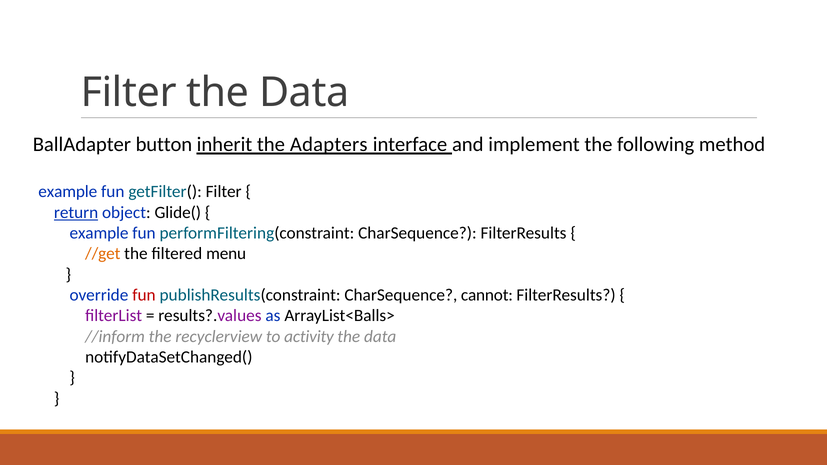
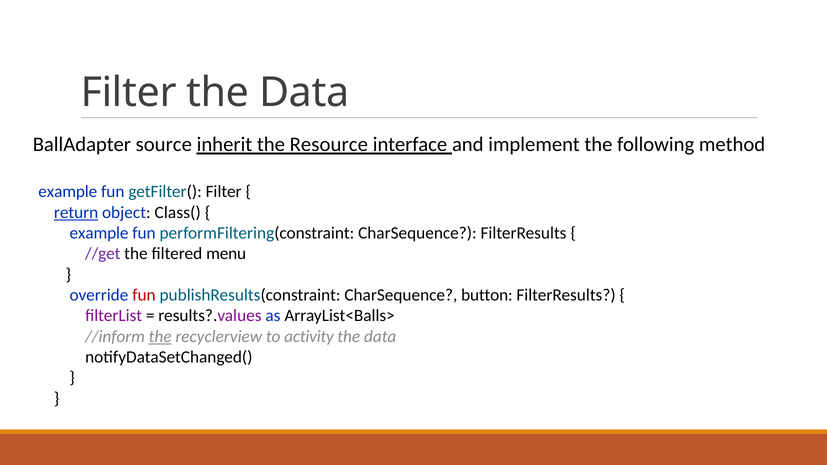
button: button -> source
Adapters: Adapters -> Resource
Glide(: Glide( -> Class(
//get colour: orange -> purple
cannot: cannot -> button
the at (160, 337) underline: none -> present
